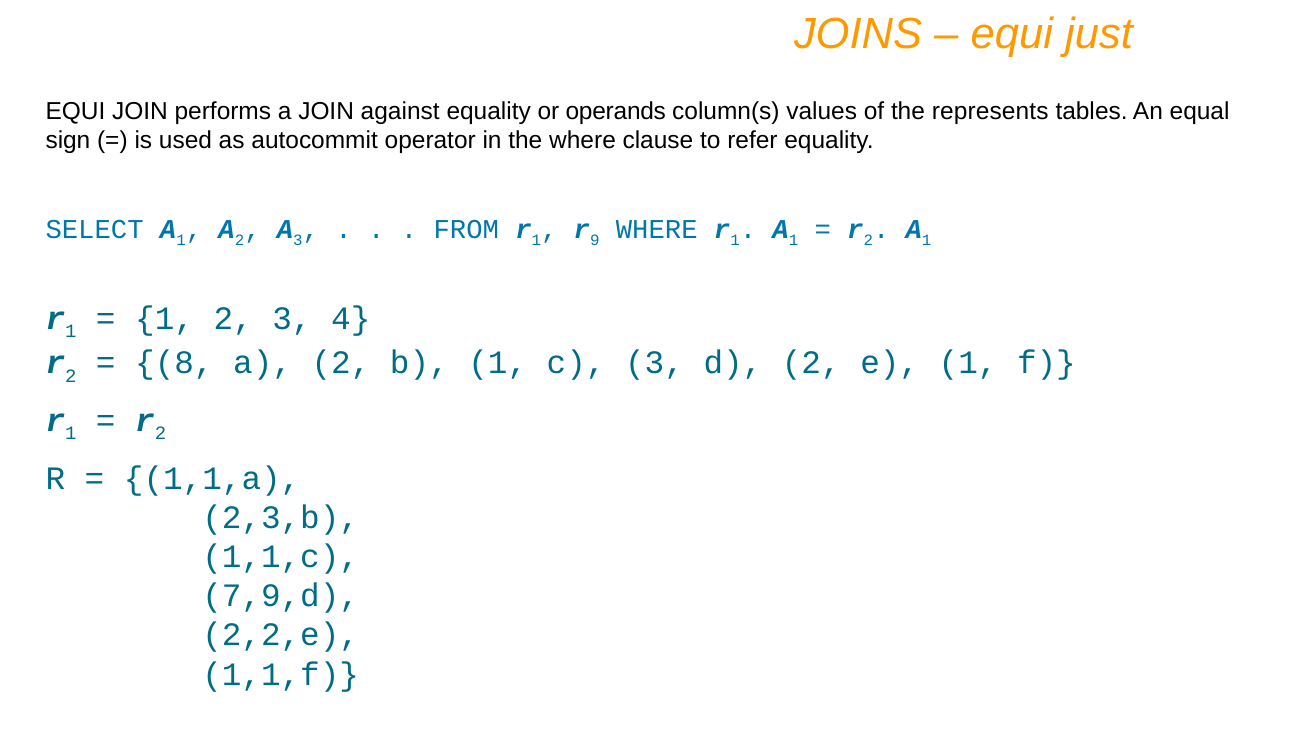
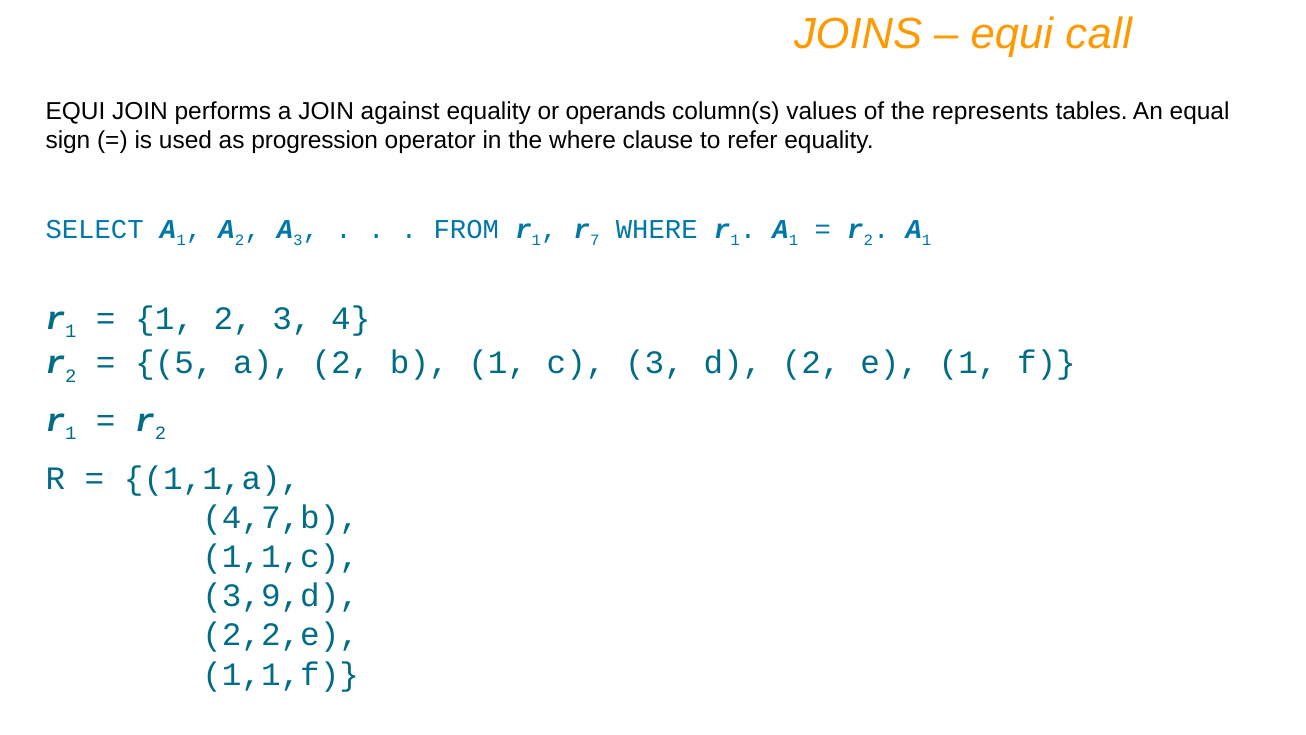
just: just -> call
autocommit: autocommit -> progression
9: 9 -> 7
8: 8 -> 5
2,3,b: 2,3,b -> 4,7,b
7,9,d: 7,9,d -> 3,9,d
